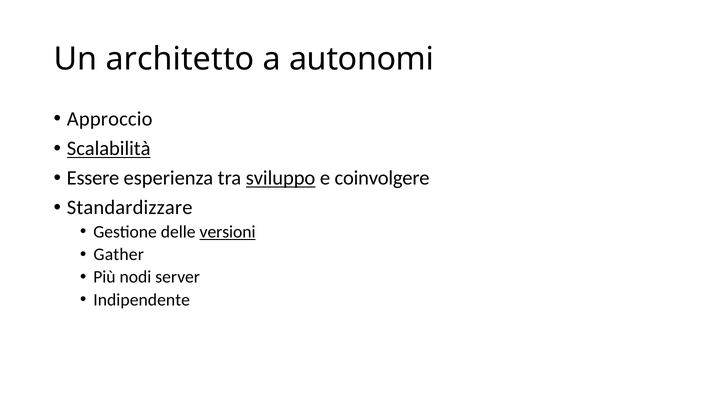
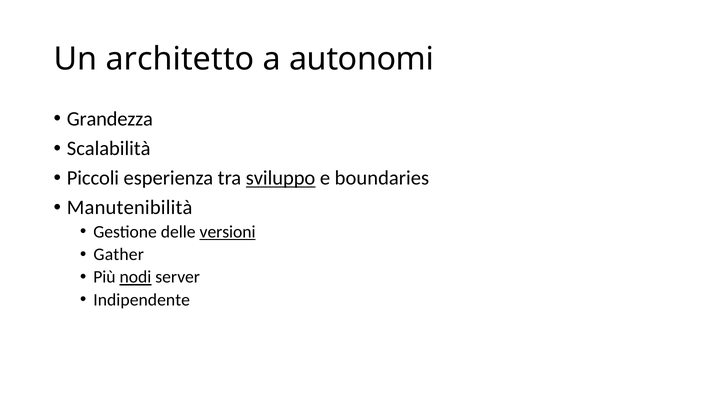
Approccio: Approccio -> Grandezza
Scalabilità underline: present -> none
Essere: Essere -> Piccoli
coinvolgere: coinvolgere -> boundaries
Standardizzare: Standardizzare -> Manutenibilità
nodi underline: none -> present
